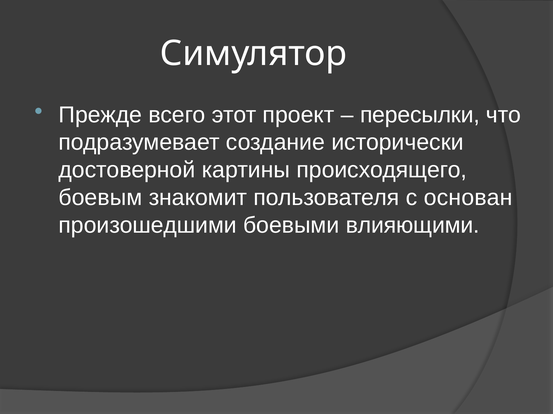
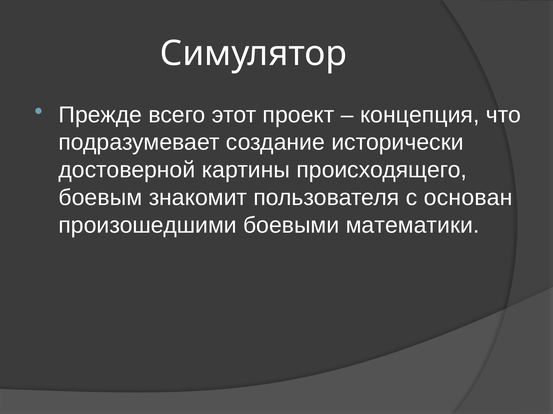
пересылки: пересылки -> концепция
влияющими: влияющими -> математики
